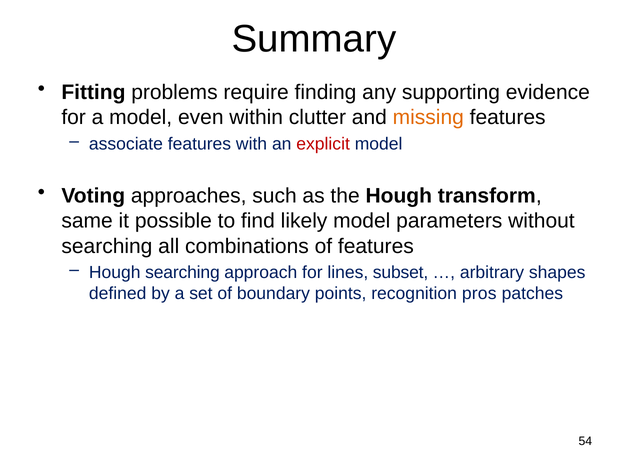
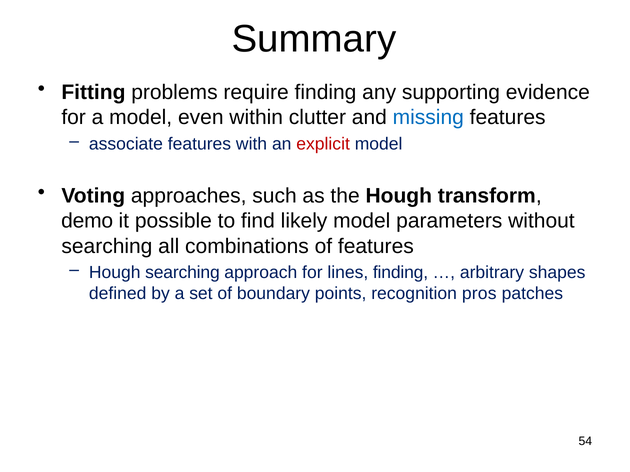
missing colour: orange -> blue
same: same -> demo
lines subset: subset -> finding
